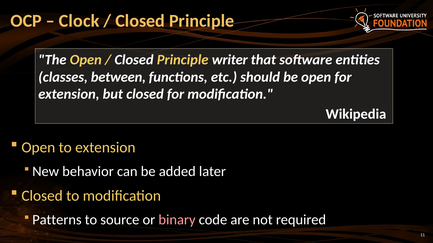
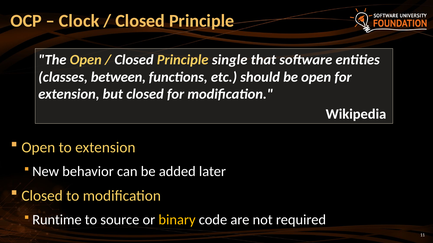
writer: writer -> single
Patterns: Patterns -> Runtime
binary colour: pink -> yellow
